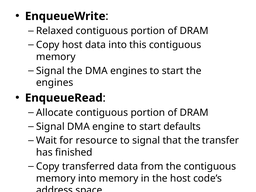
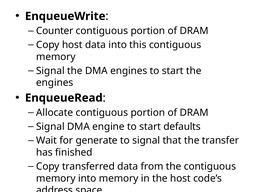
Relaxed: Relaxed -> Counter
resource: resource -> generate
